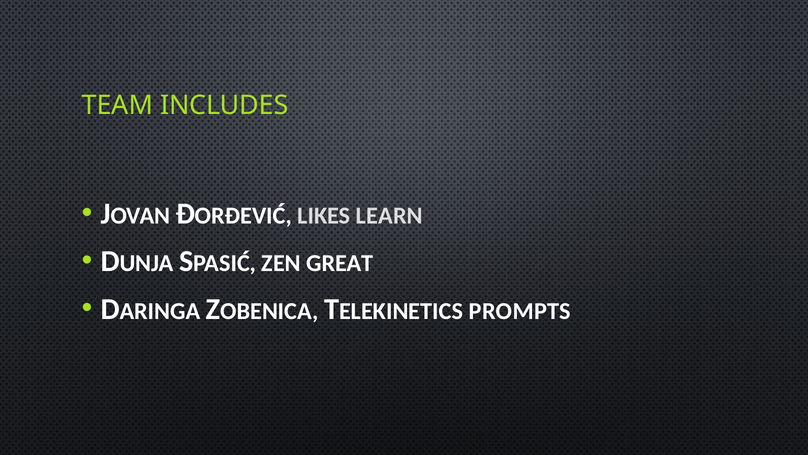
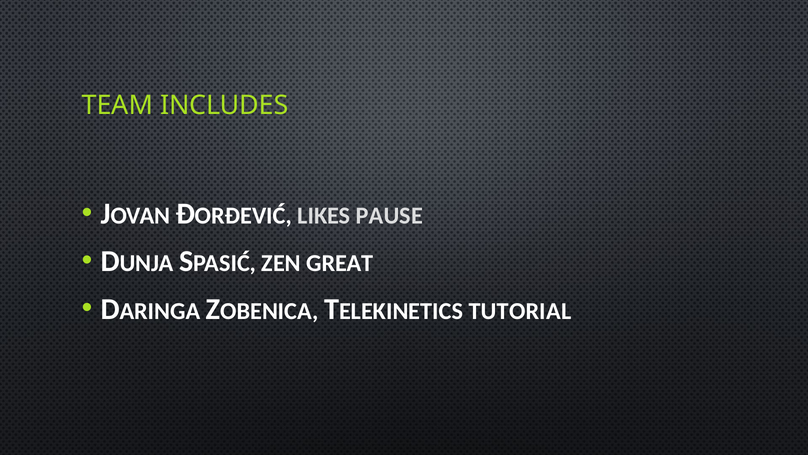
LEARN: LEARN -> PAUSE
PROMPTS: PROMPTS -> TUTORIAL
